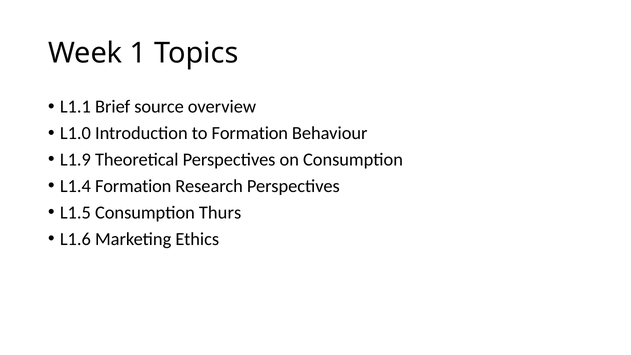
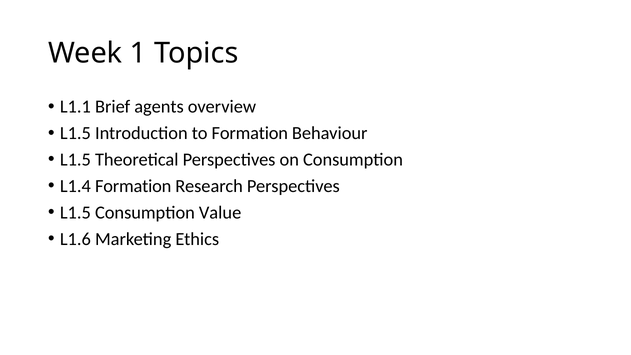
source: source -> agents
L1.0 at (75, 133): L1.0 -> L1.5
L1.9 at (75, 160): L1.9 -> L1.5
Thurs: Thurs -> Value
